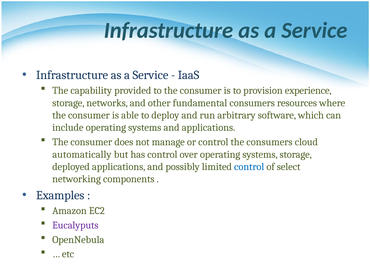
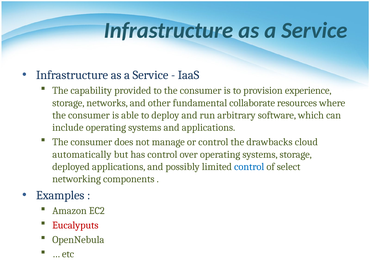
fundamental consumers: consumers -> collaborate
the consumers: consumers -> drawbacks
Eucalyputs colour: purple -> red
